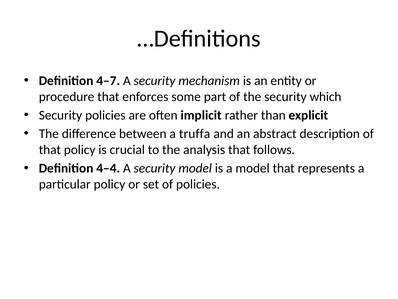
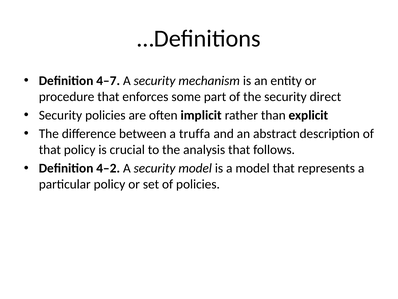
which: which -> direct
4–4: 4–4 -> 4–2
